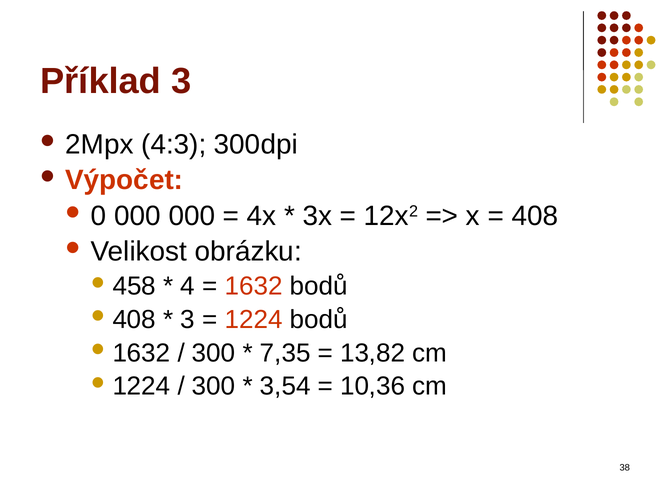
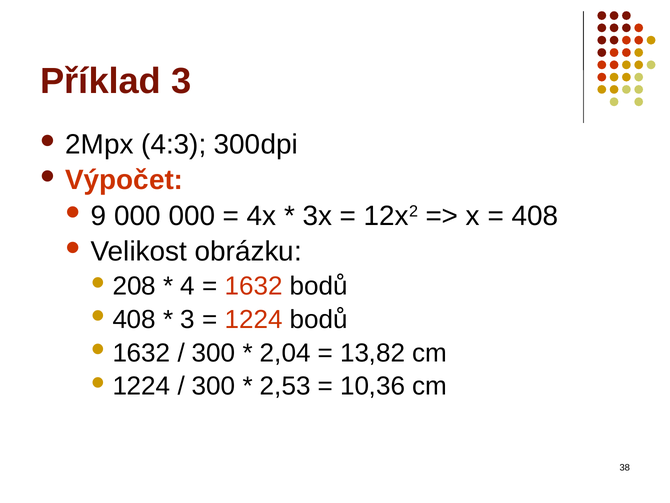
0: 0 -> 9
458: 458 -> 208
7,35: 7,35 -> 2,04
3,54: 3,54 -> 2,53
